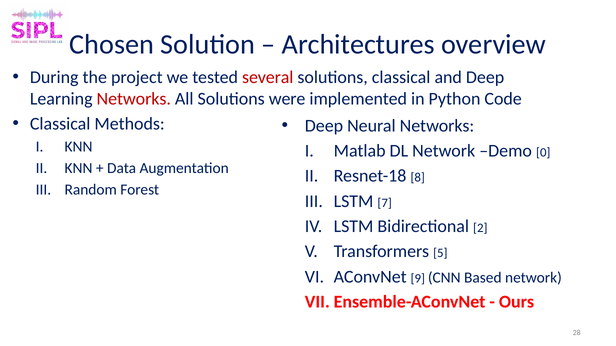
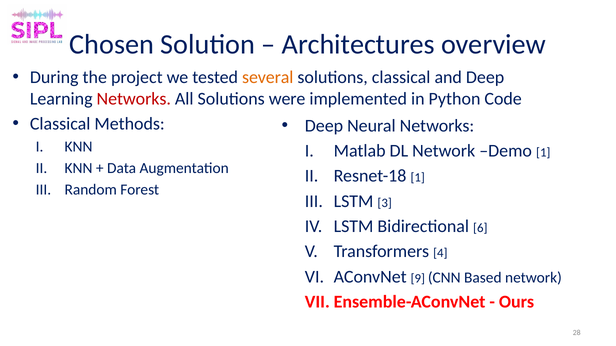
several colour: red -> orange
Demo 0: 0 -> 1
Resnet-18 8: 8 -> 1
7: 7 -> 3
2: 2 -> 6
5: 5 -> 4
